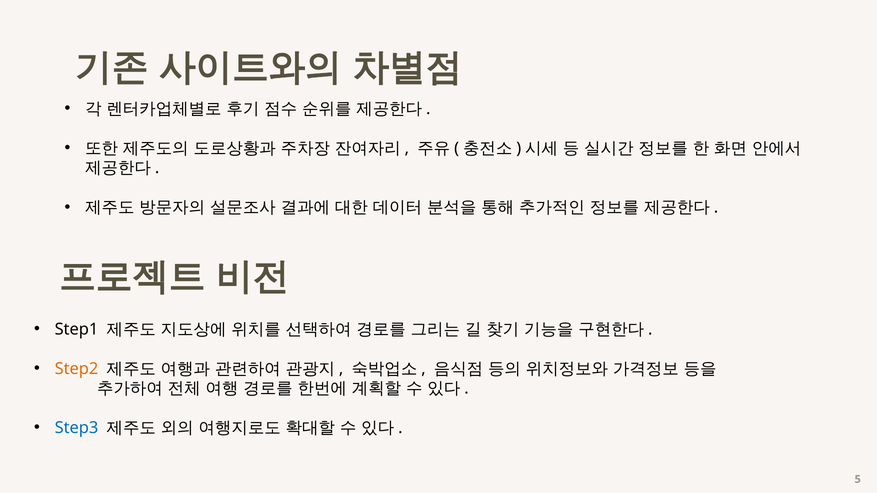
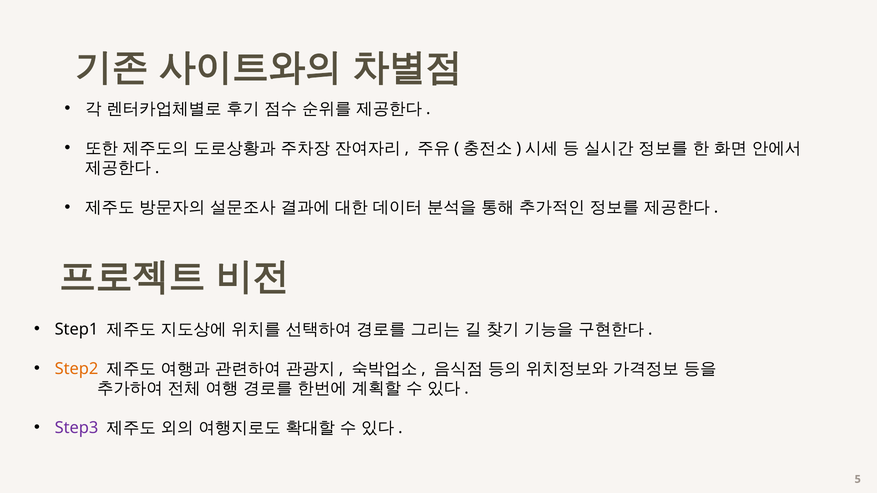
Step3 colour: blue -> purple
